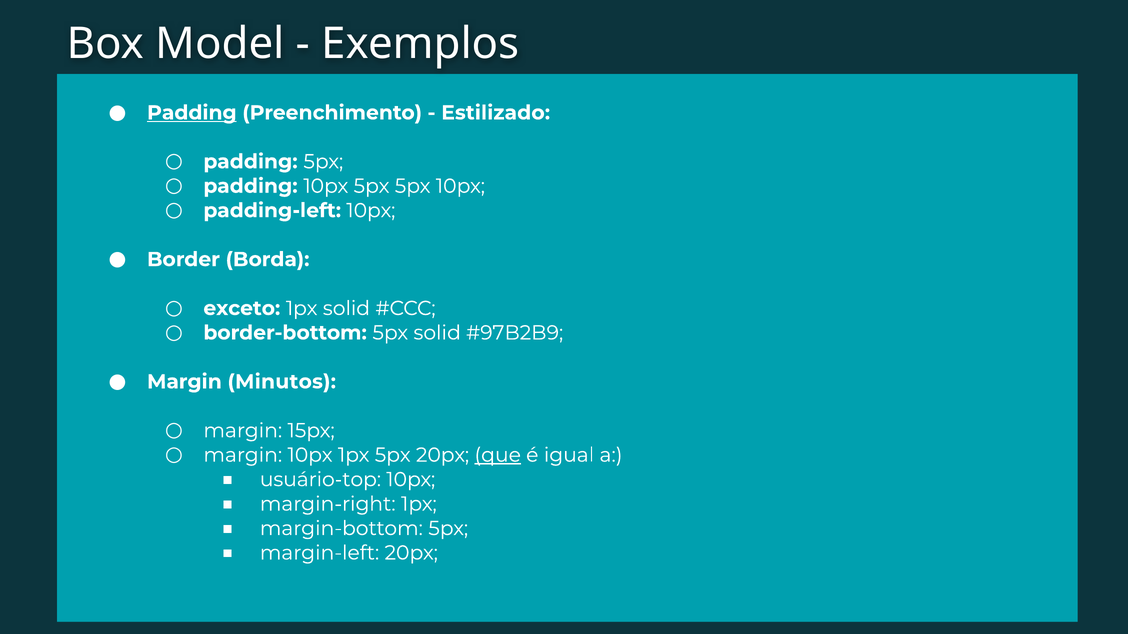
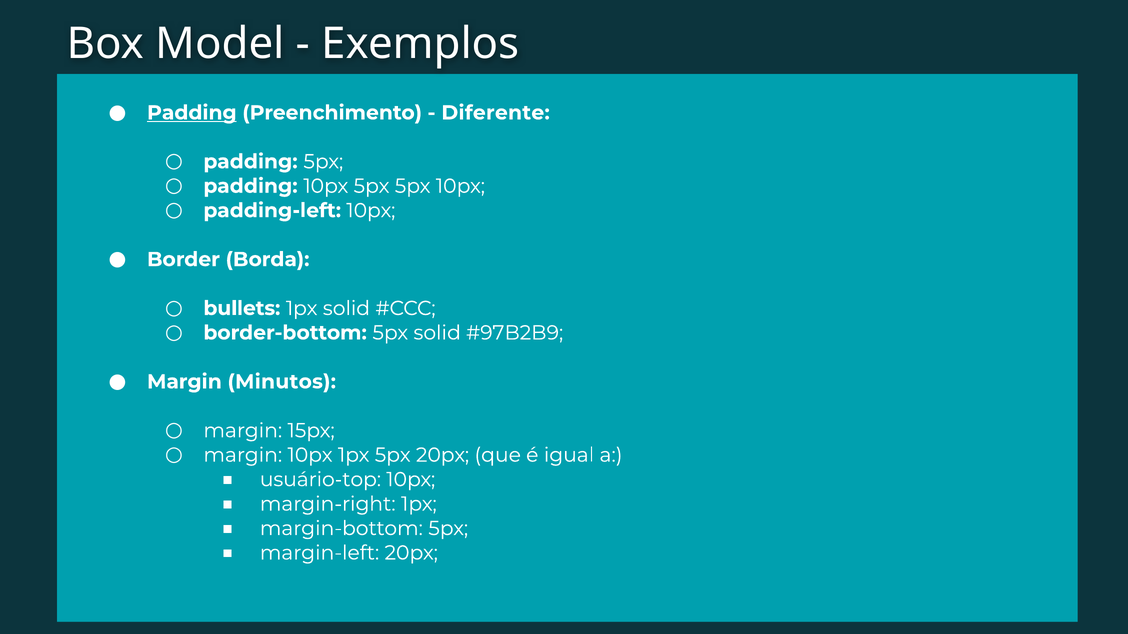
Estilizado: Estilizado -> Diferente
exceto: exceto -> bullets
que underline: present -> none
